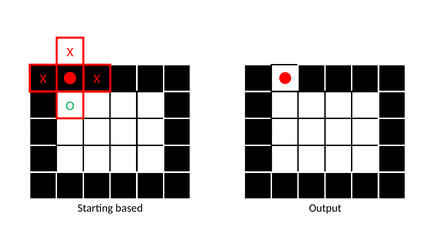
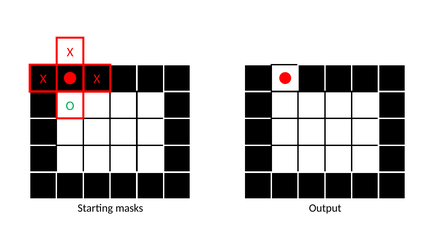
based: based -> masks
